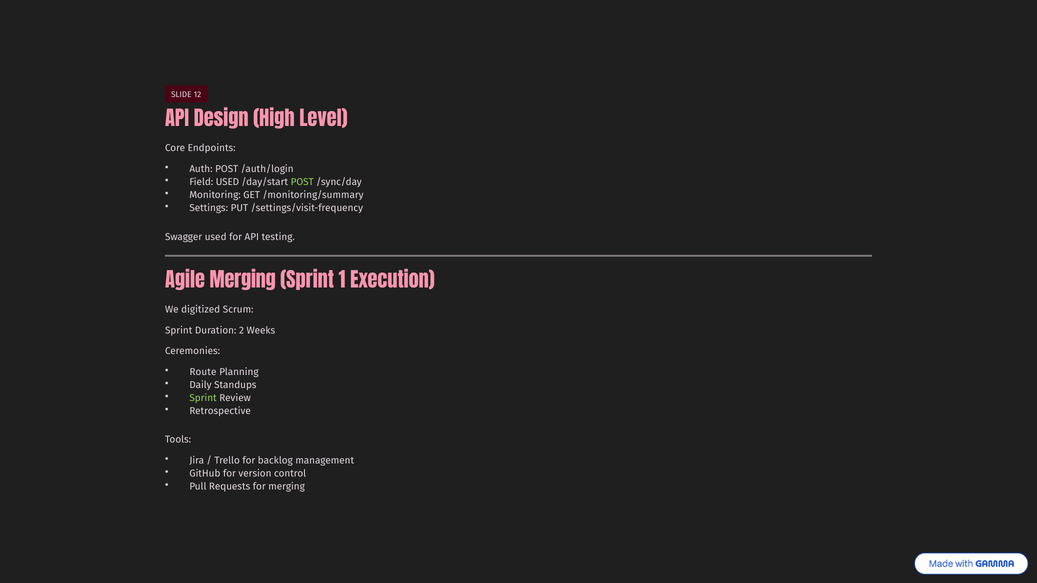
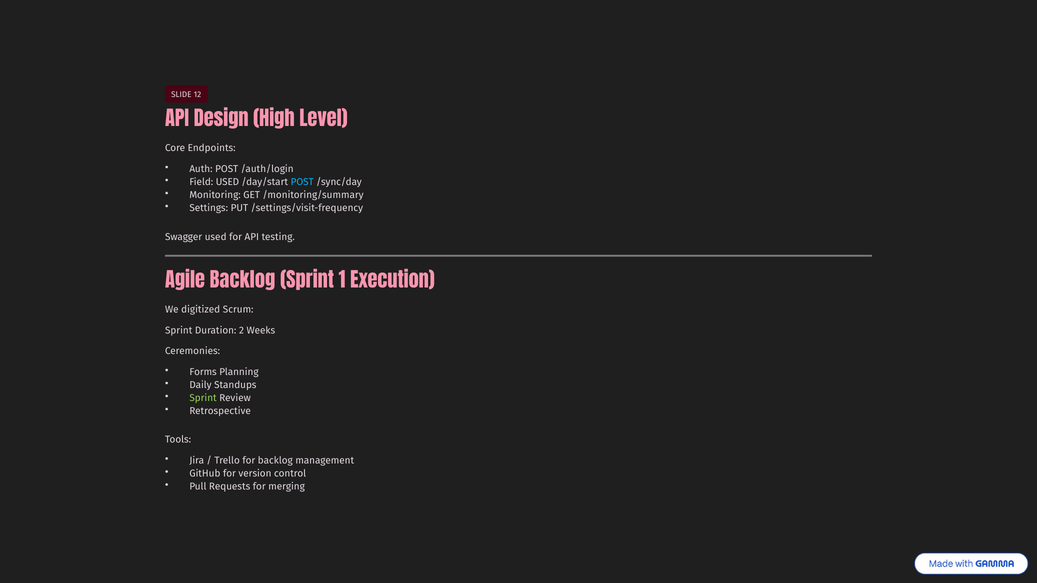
POST at (302, 182) colour: light green -> light blue
Agile Merging: Merging -> Backlog
Route: Route -> Forms
